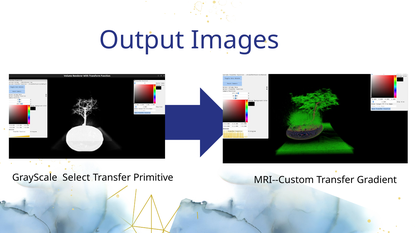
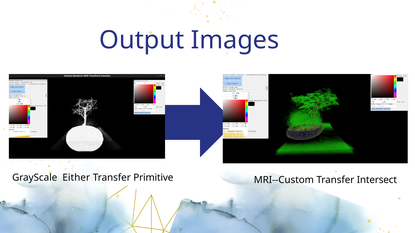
Select: Select -> Either
Gradient: Gradient -> Intersect
